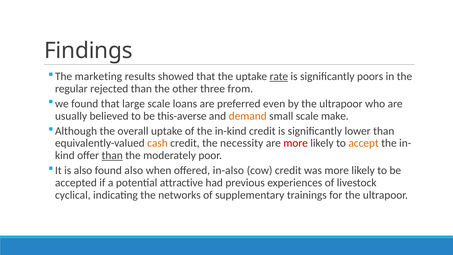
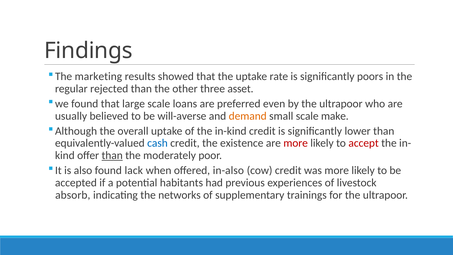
rate underline: present -> none
from: from -> asset
this-averse: this-averse -> will-averse
cash colour: orange -> blue
necessity: necessity -> existence
accept colour: orange -> red
found also: also -> lack
attractive: attractive -> habitants
cyclical: cyclical -> absorb
